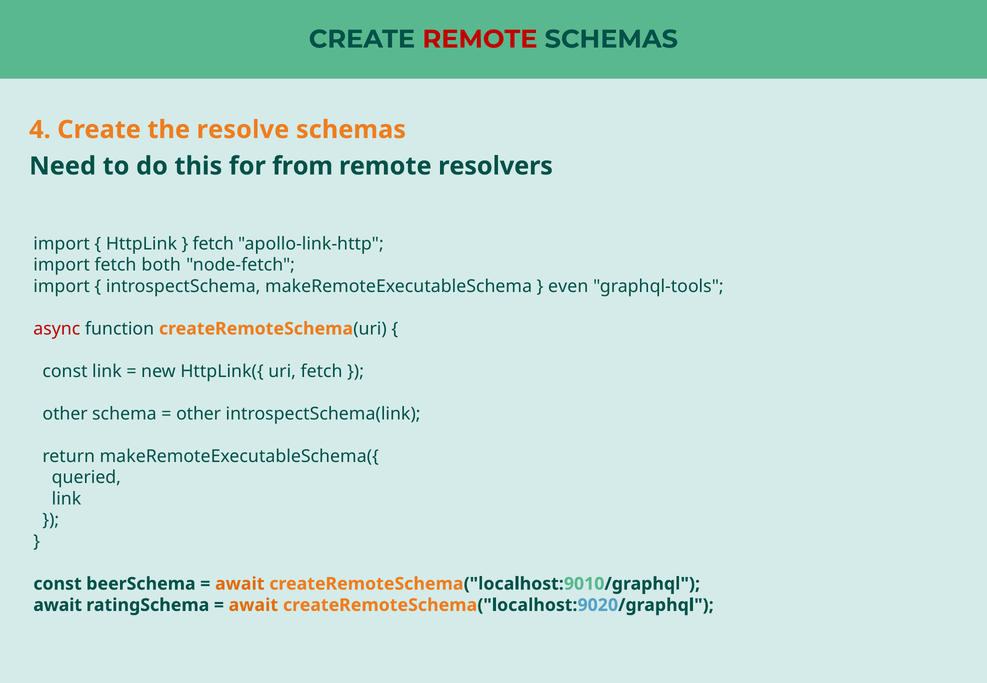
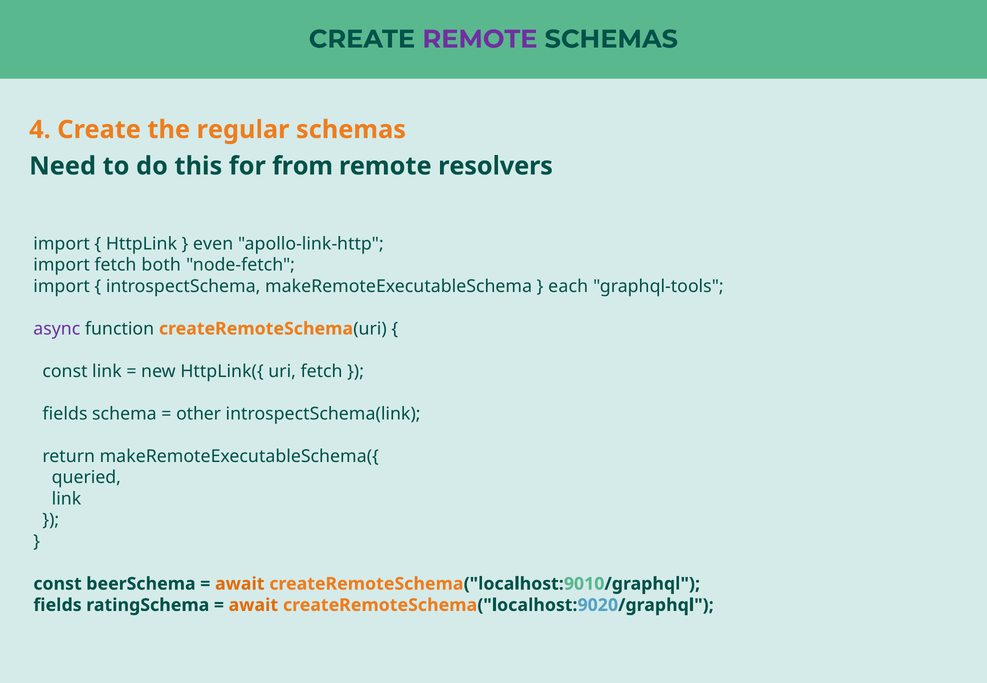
REMOTE at (480, 39) colour: red -> purple
resolve: resolve -> regular
fetch at (213, 244): fetch -> even
even: even -> each
async colour: red -> purple
other at (65, 414): other -> fields
await at (58, 605): await -> fields
